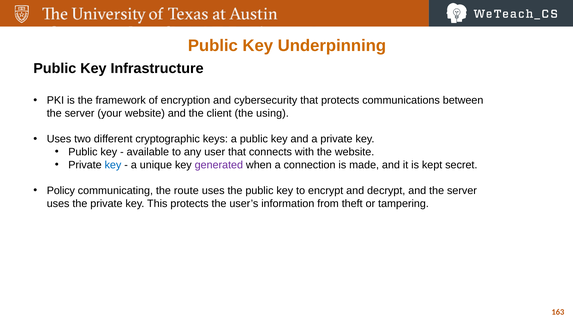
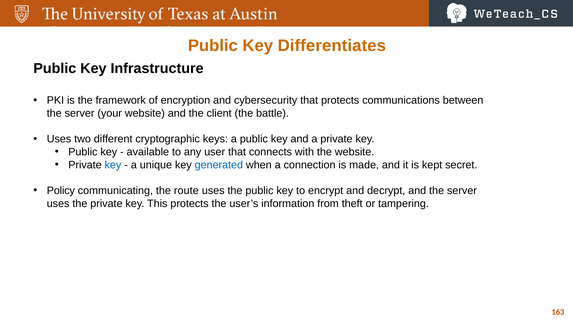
Underpinning: Underpinning -> Differentiates
using: using -> battle
generated colour: purple -> blue
